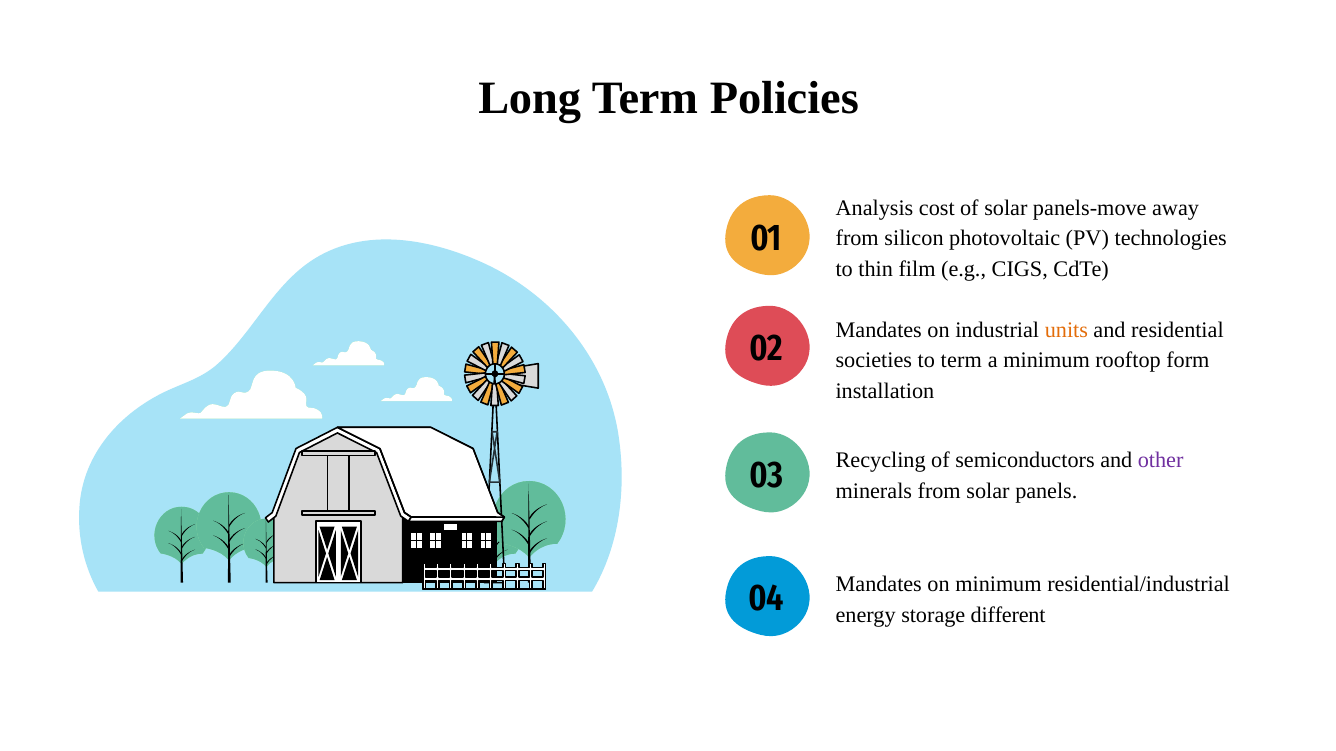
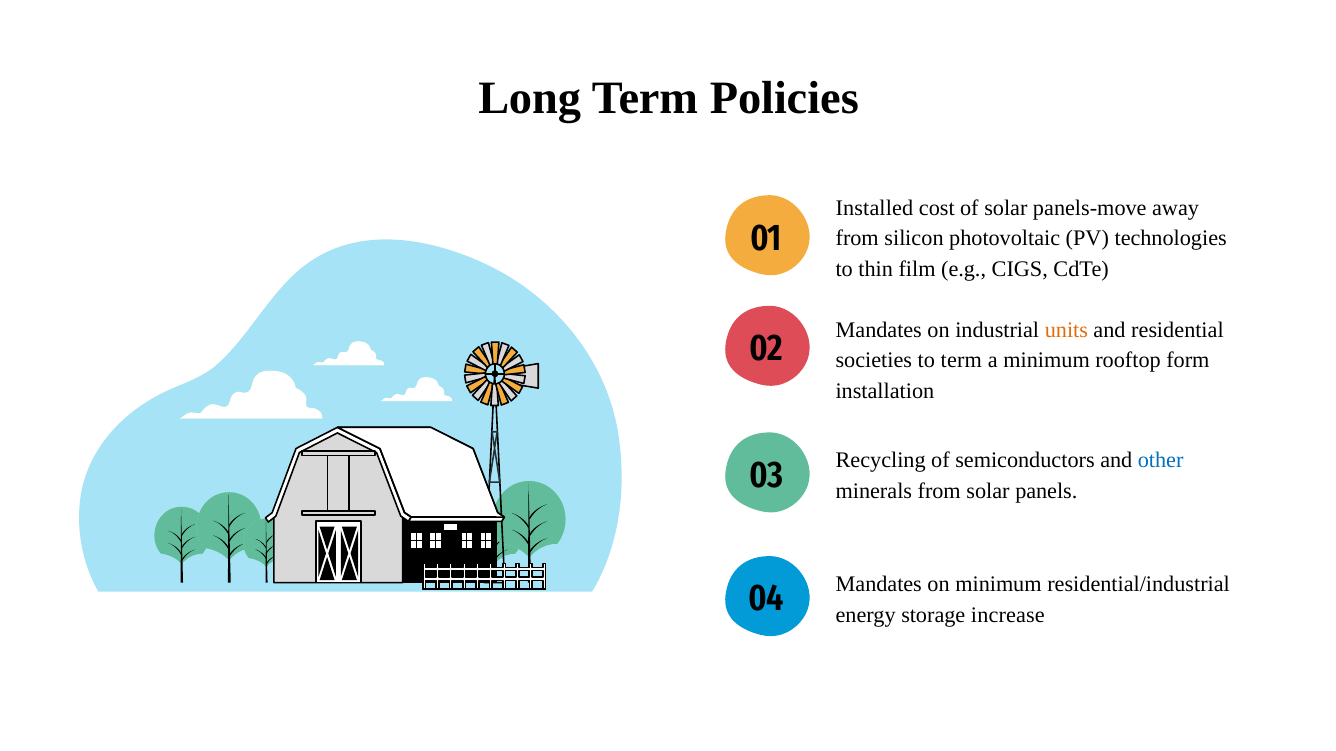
Analysis: Analysis -> Installed
other colour: purple -> blue
different: different -> increase
